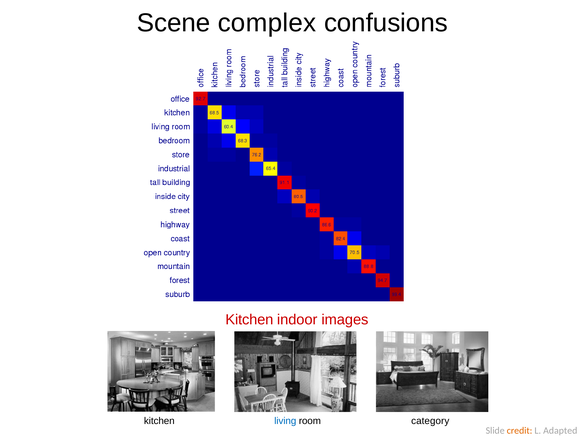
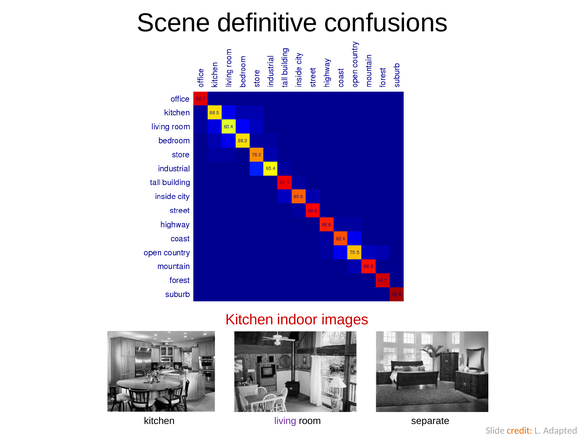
complex: complex -> definitive
living colour: blue -> purple
category: category -> separate
